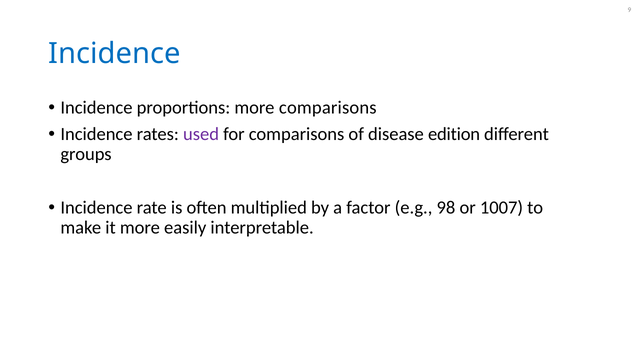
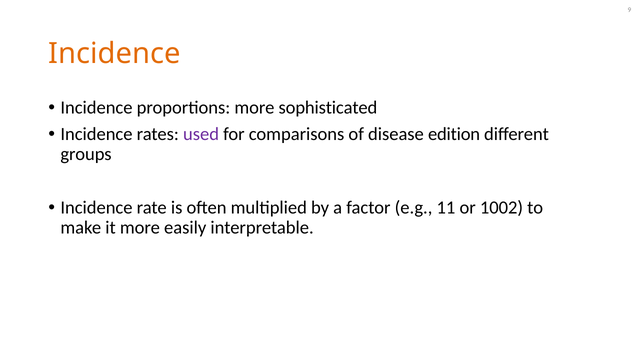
Incidence at (115, 53) colour: blue -> orange
more comparisons: comparisons -> sophisticated
98: 98 -> 11
1007: 1007 -> 1002
